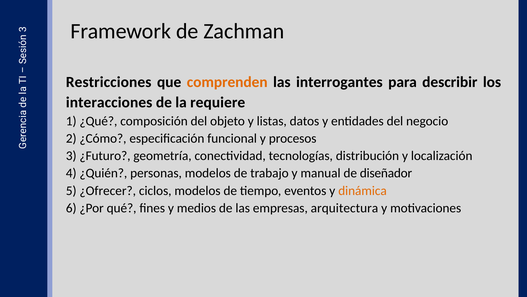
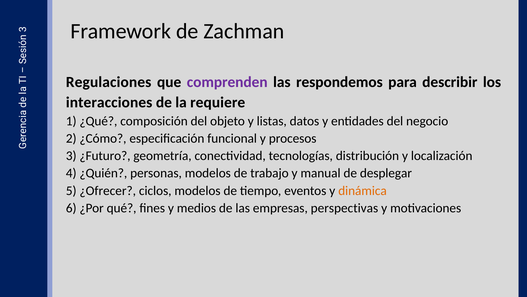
Restricciones: Restricciones -> Regulaciones
comprenden colour: orange -> purple
interrogantes: interrogantes -> respondemos
diseñador: diseñador -> desplegar
arquitectura: arquitectura -> perspectivas
